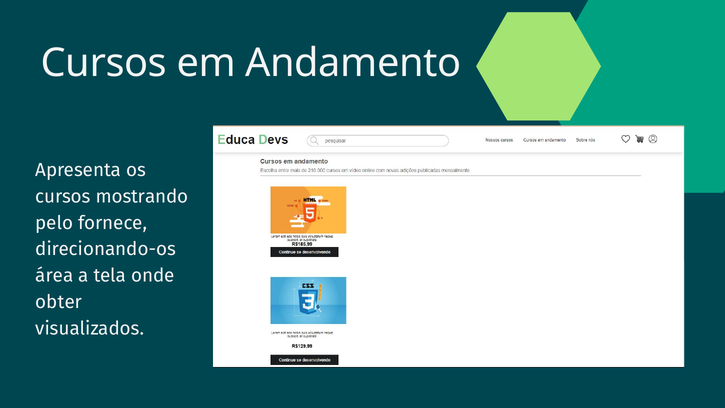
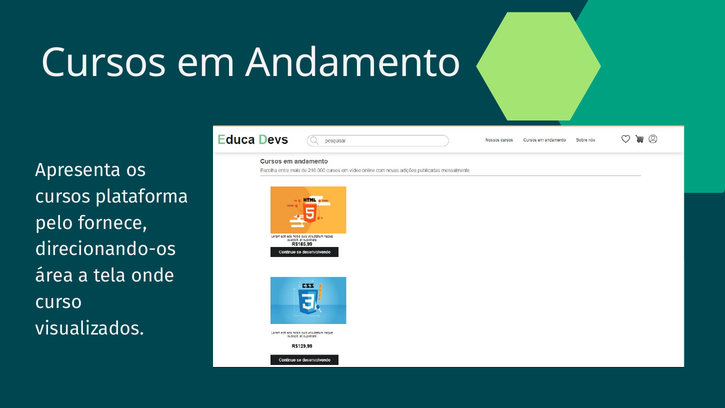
mostrando: mostrando -> plataforma
obter: obter -> curso
